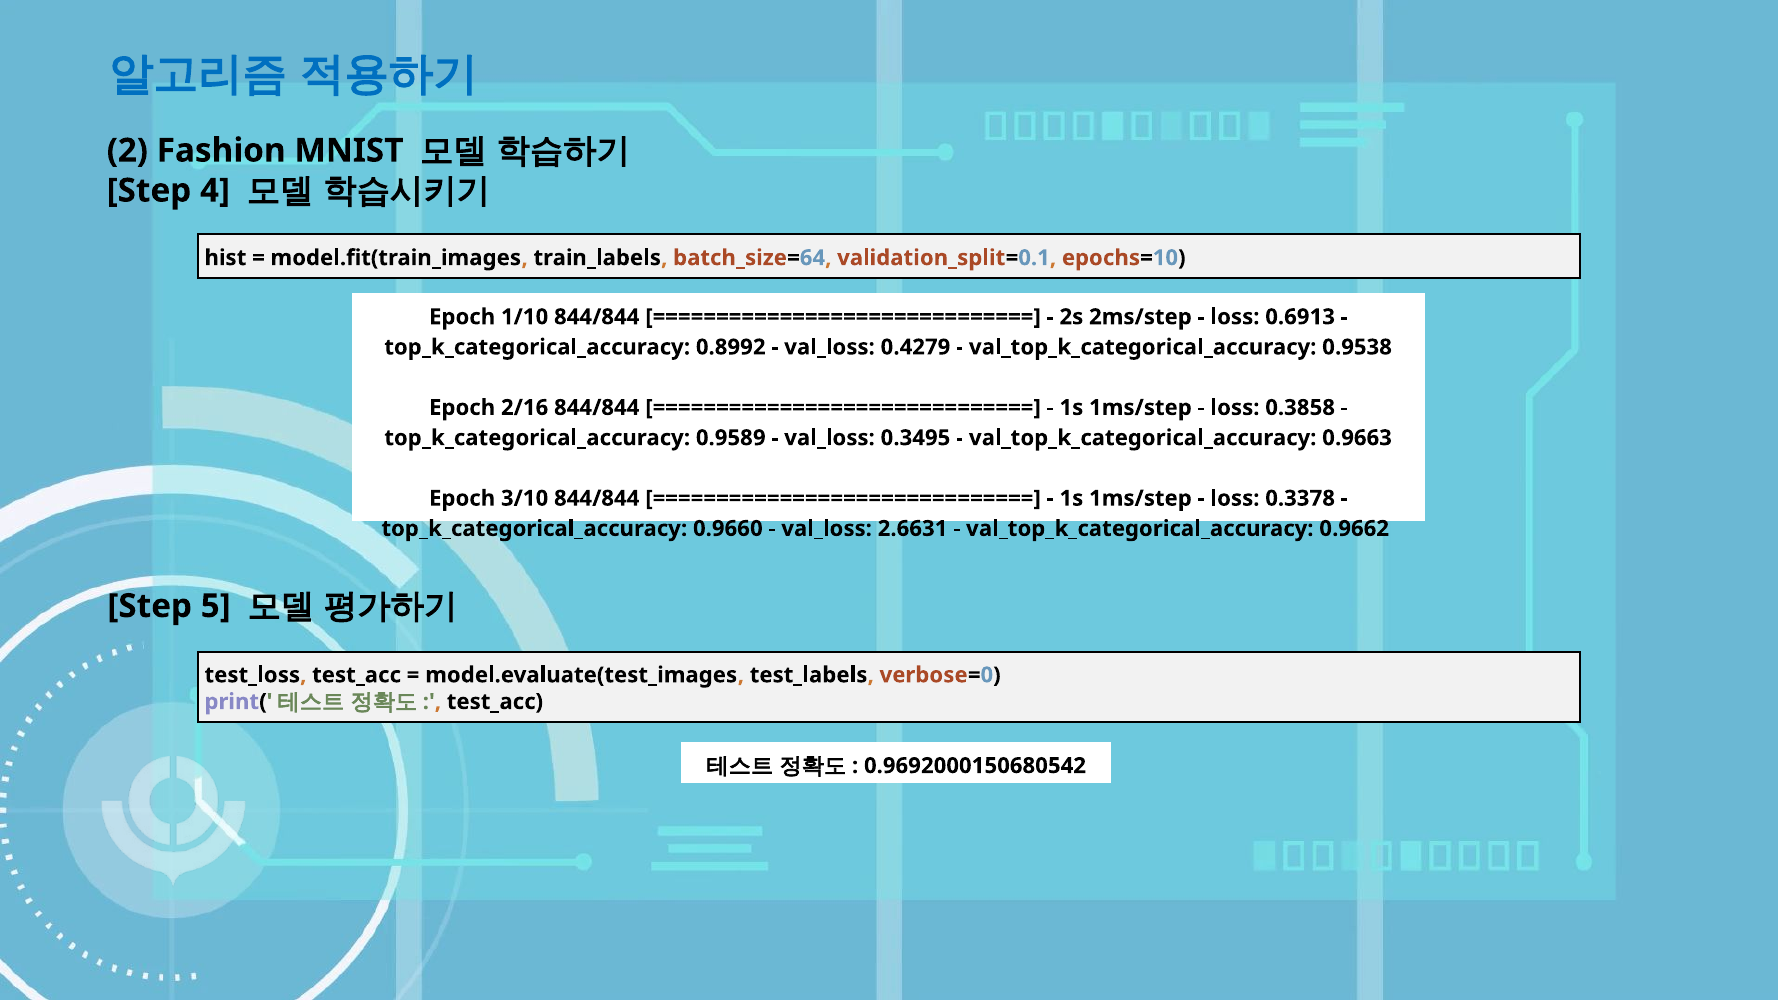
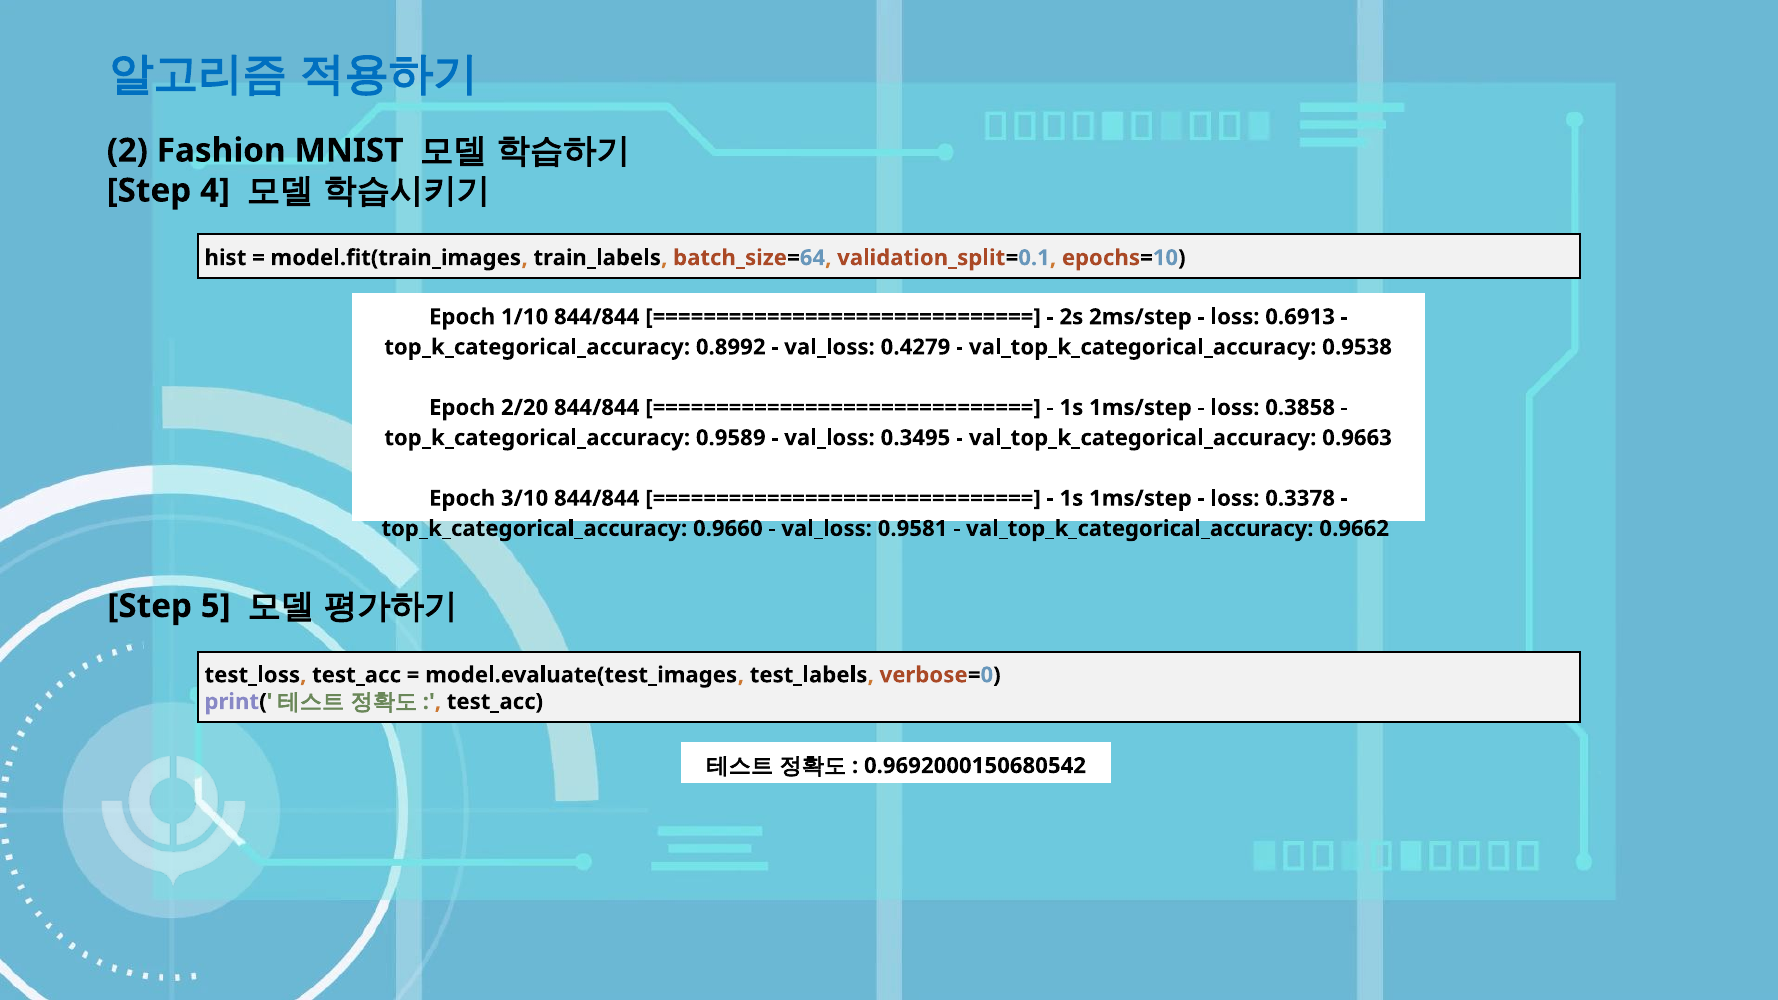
2/16: 2/16 -> 2/20
2.6631: 2.6631 -> 0.9581
